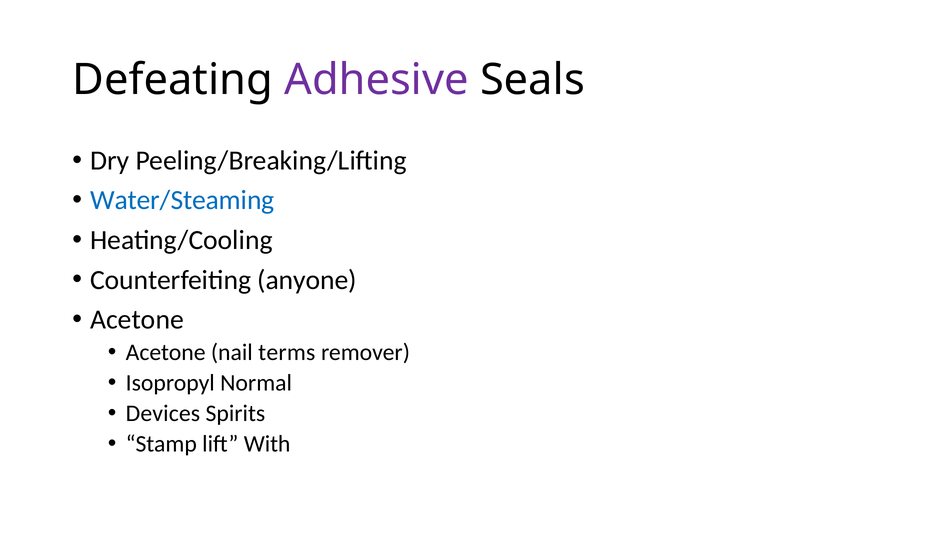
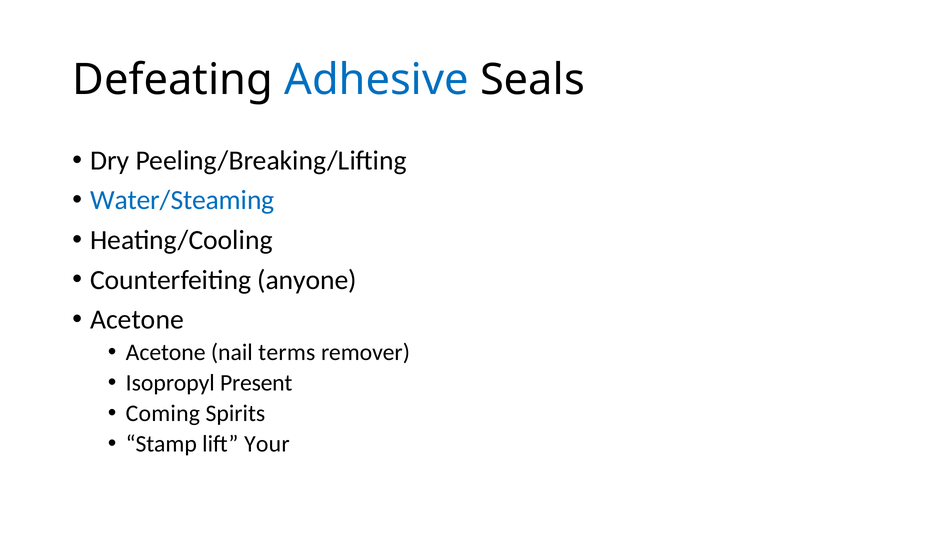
Adhesive colour: purple -> blue
Normal: Normal -> Present
Devices: Devices -> Coming
With: With -> Your
